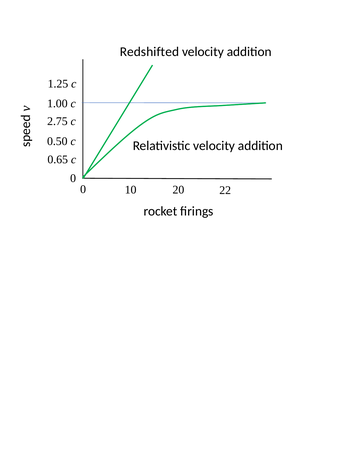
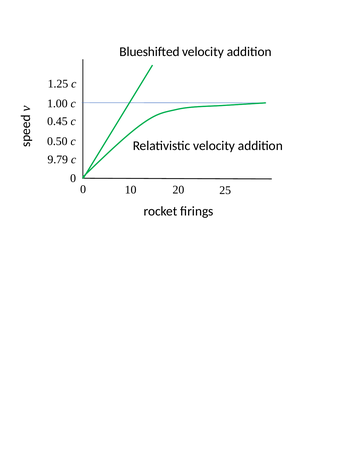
Redshifted: Redshifted -> Blueshifted
2.75: 2.75 -> 0.45
0.65: 0.65 -> 9.79
22: 22 -> 25
